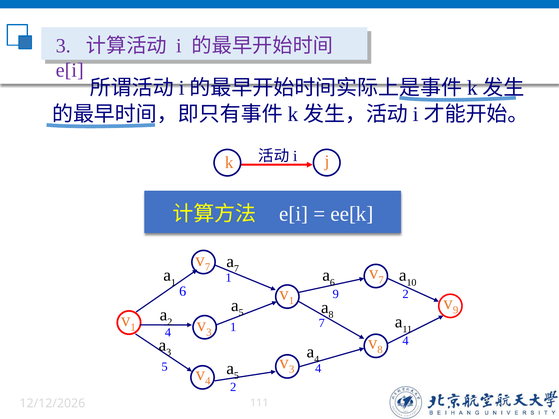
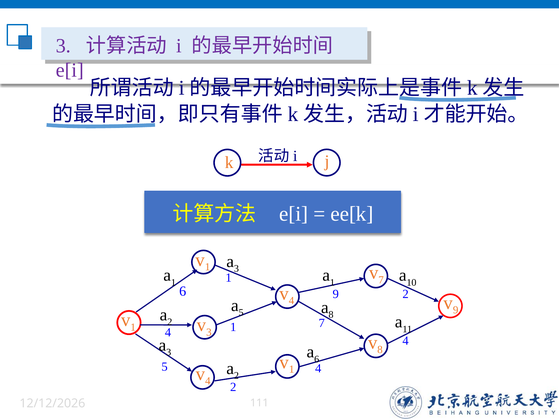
7 at (208, 267): 7 -> 1
7 at (236, 269): 7 -> 3
6 at (332, 283): 6 -> 1
1 at (292, 301): 1 -> 4
4 at (317, 359): 4 -> 6
3 at (292, 370): 3 -> 1
5 at (236, 376): 5 -> 2
